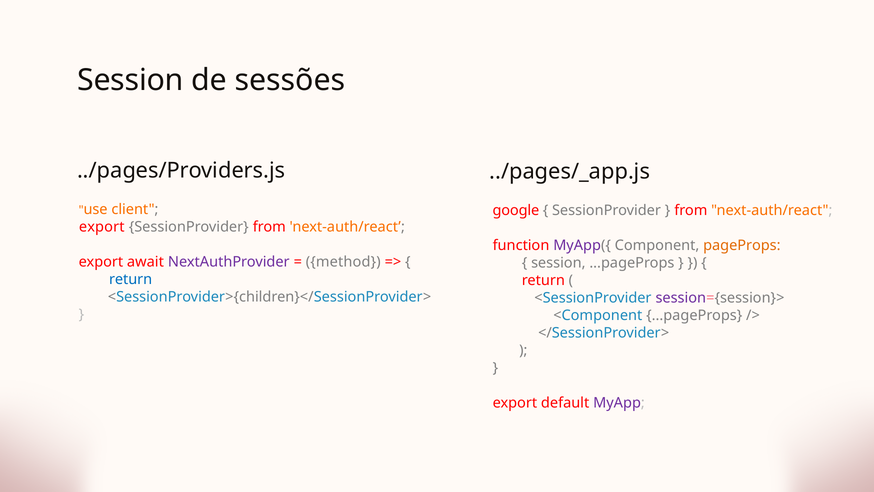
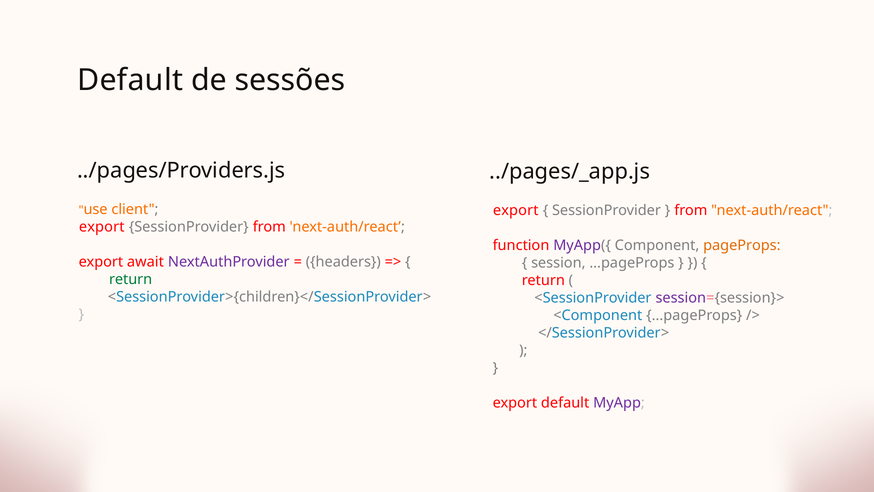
Session at (130, 80): Session -> Default
google at (516, 210): google -> export
method: method -> headers
return at (131, 279) colour: blue -> green
